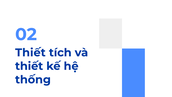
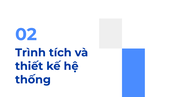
Thiết at (30, 52): Thiết -> Trình
